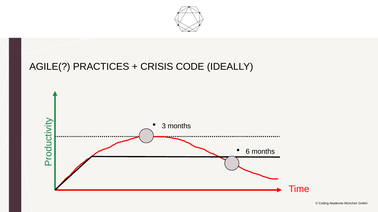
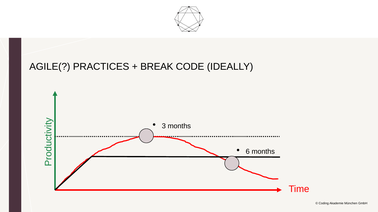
CRISIS: CRISIS -> BREAK
